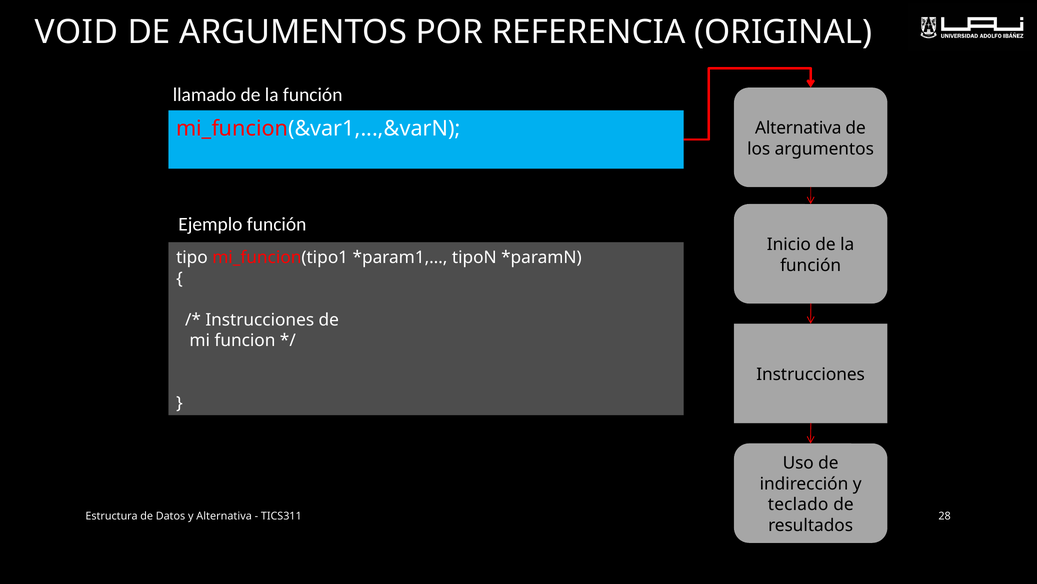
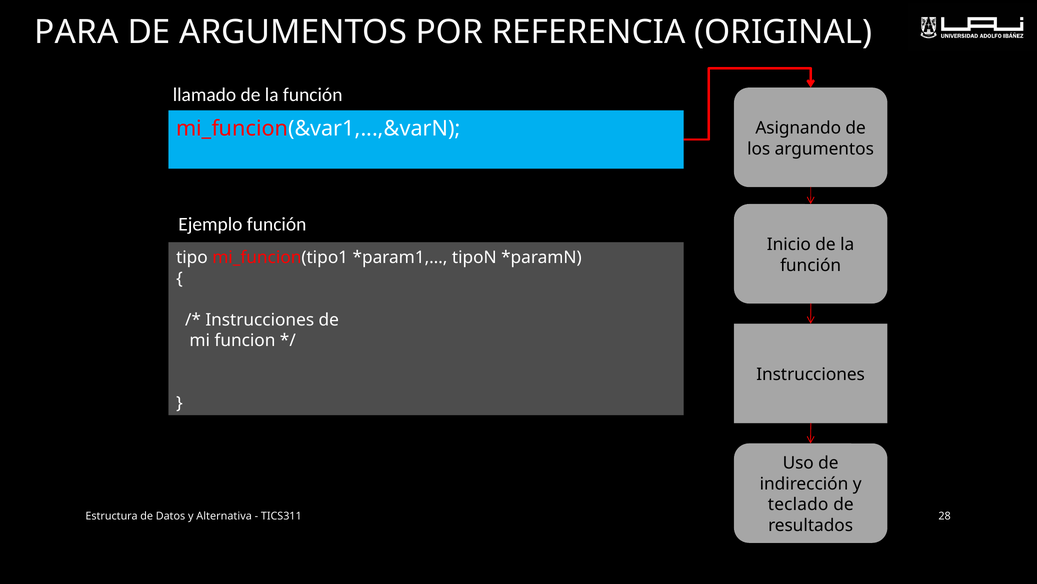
VOID: VOID -> PARA
Alternativa at (798, 128): Alternativa -> Asignando
